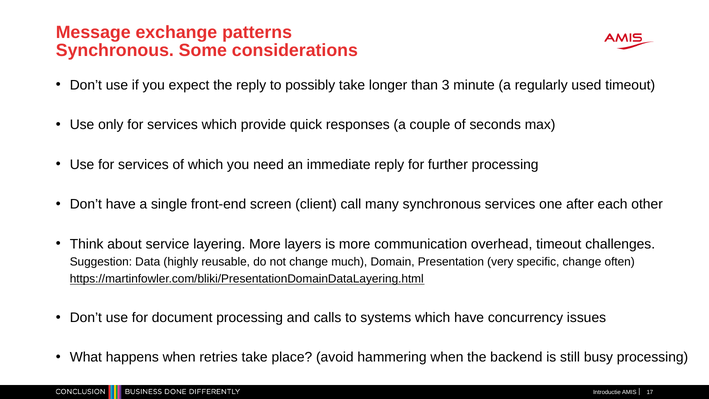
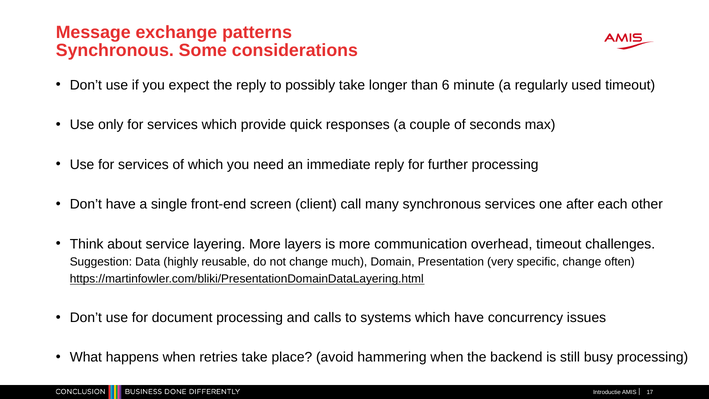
3: 3 -> 6
